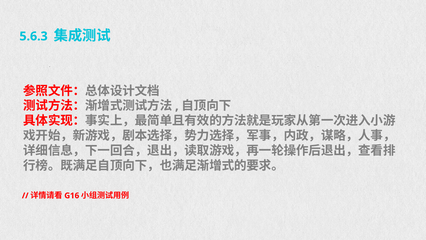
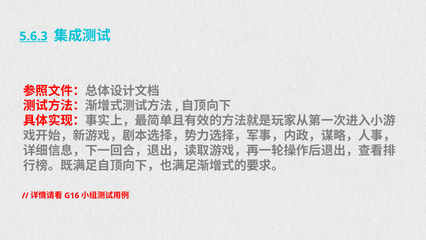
5.6.3 underline: none -> present
